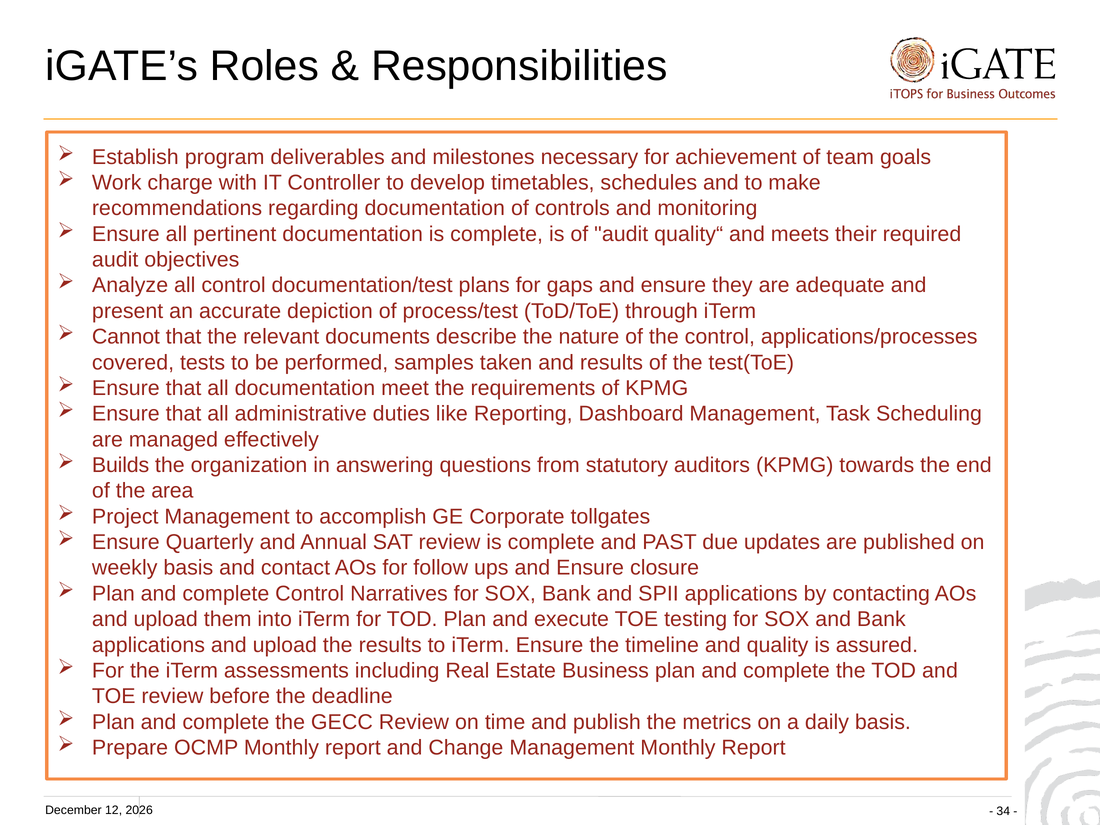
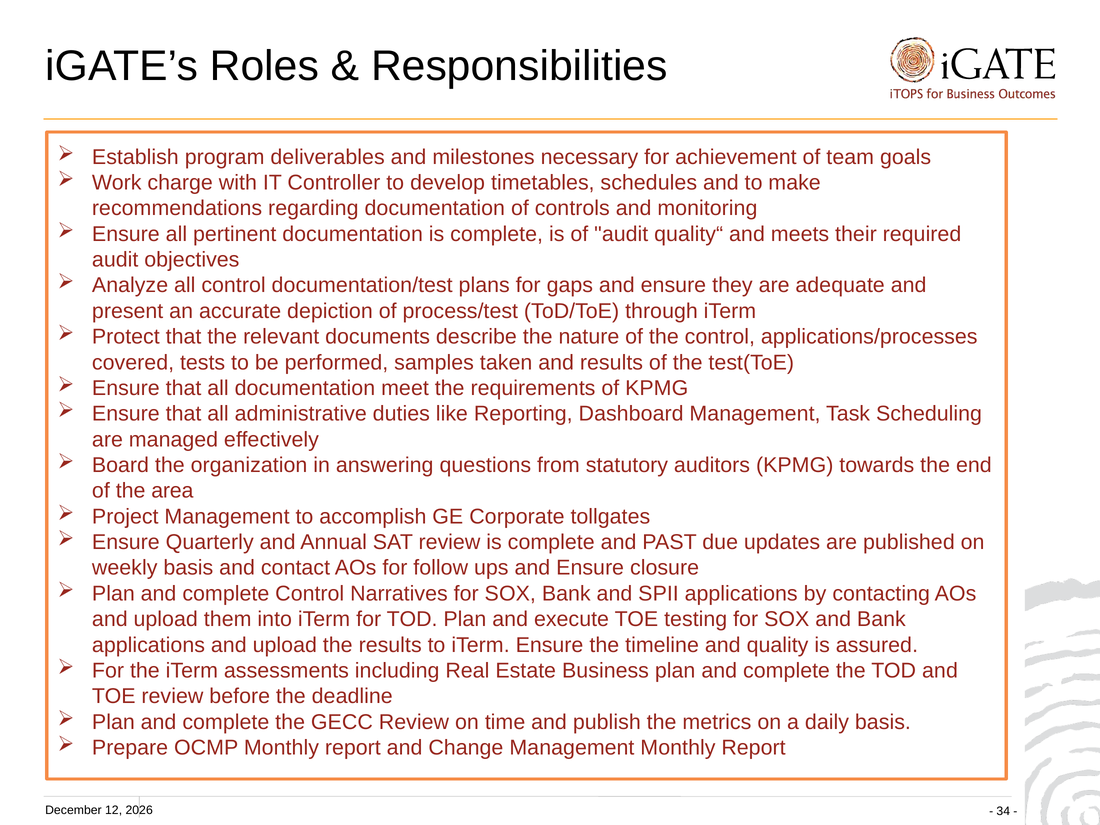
Cannot: Cannot -> Protect
Builds: Builds -> Board
